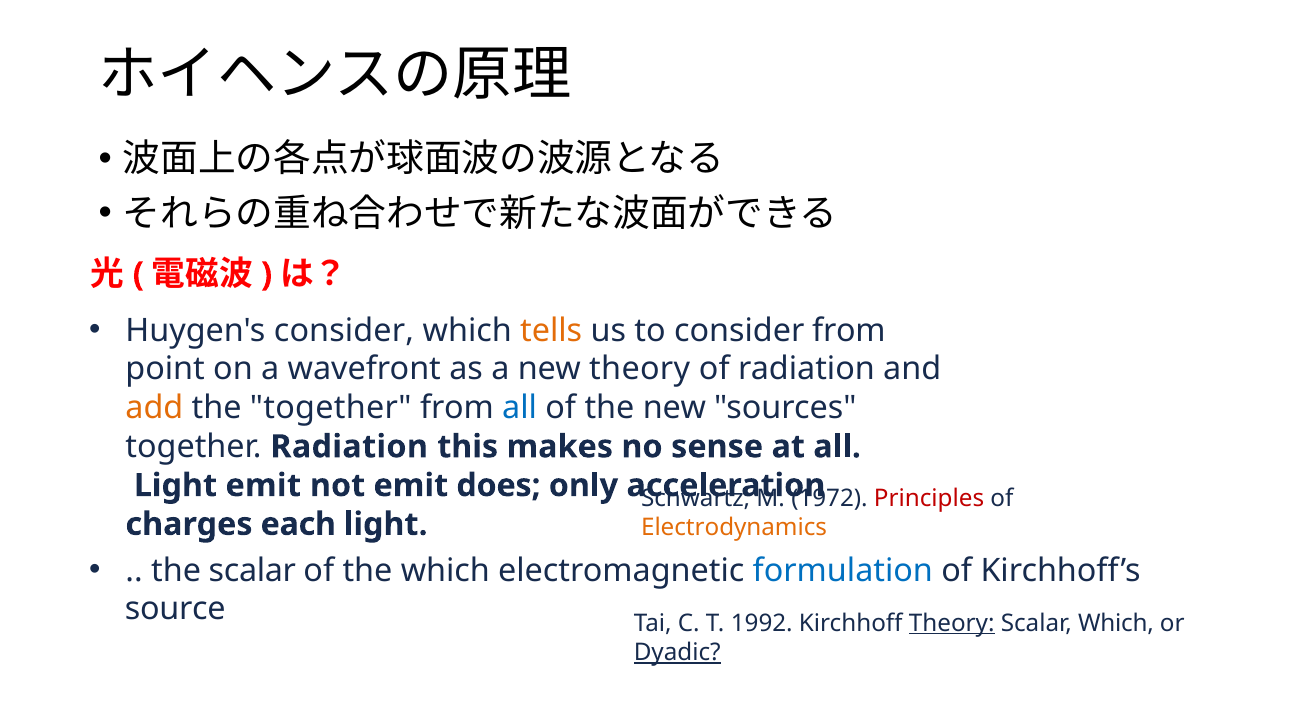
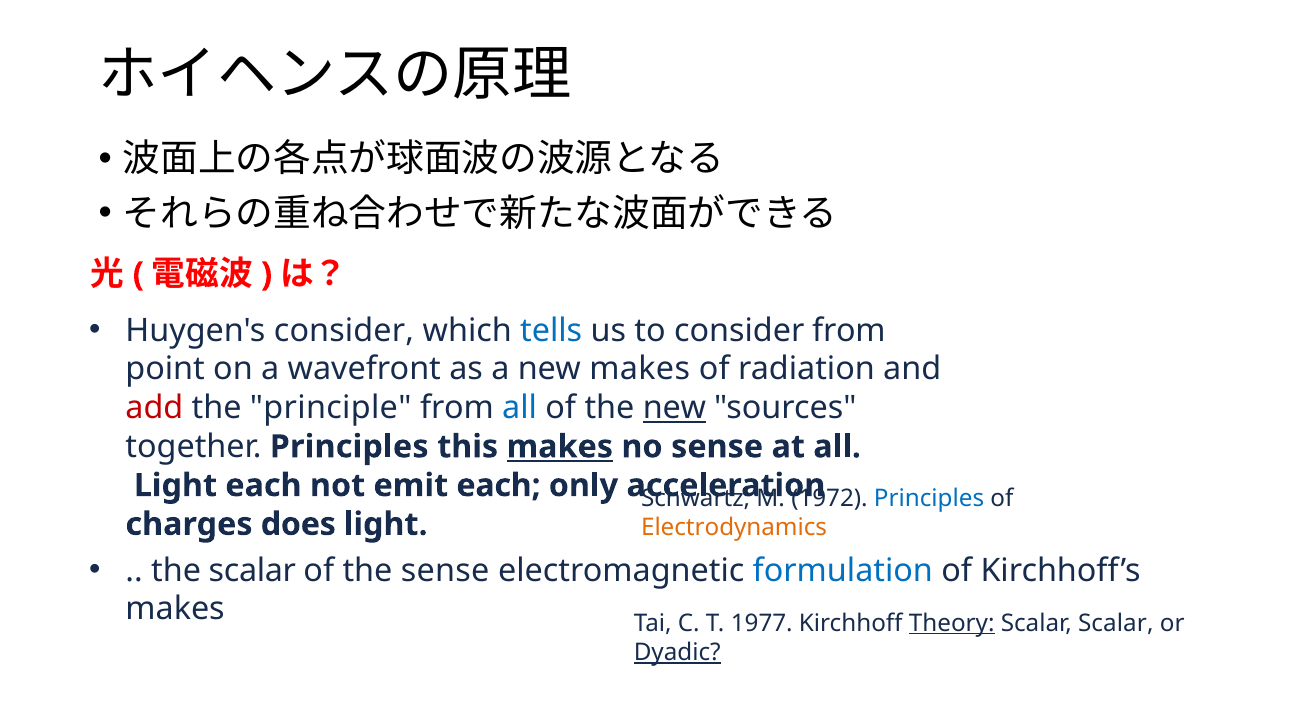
tells colour: orange -> blue
new theory: theory -> makes
add colour: orange -> red
the together: together -> principle
new at (674, 408) underline: none -> present
together Radiation: Radiation -> Principles
makes at (560, 447) underline: none -> present
Light emit: emit -> each
emit does: does -> each
Principles at (929, 499) colour: red -> blue
each: each -> does
the which: which -> sense
source at (175, 609): source -> makes
1992: 1992 -> 1977
Scalar Which: Which -> Scalar
